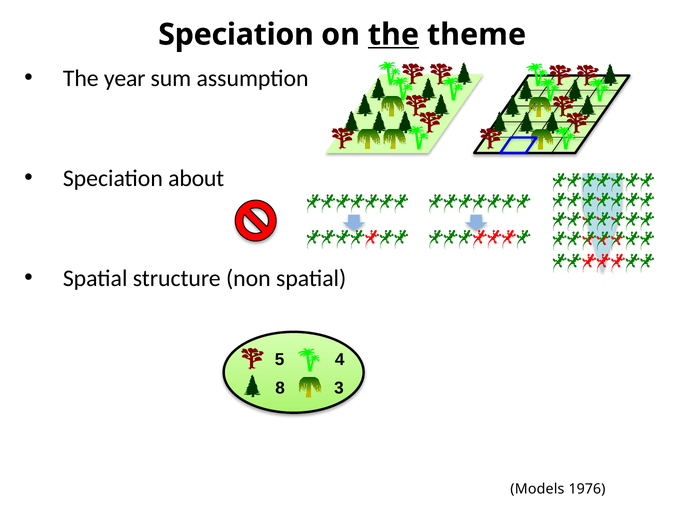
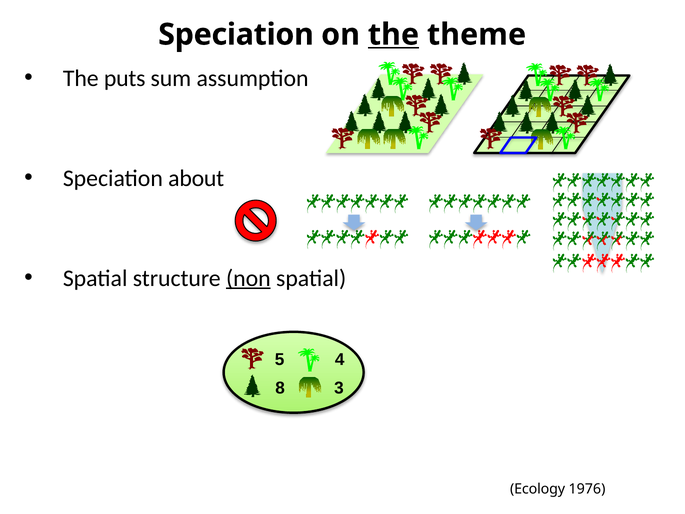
year: year -> puts
non underline: none -> present
Models: Models -> Ecology
